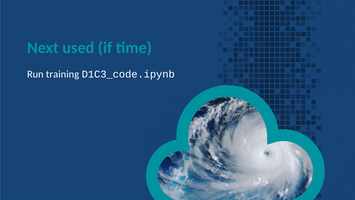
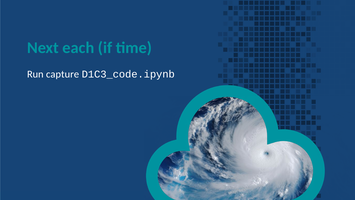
used: used -> each
training: training -> capture
